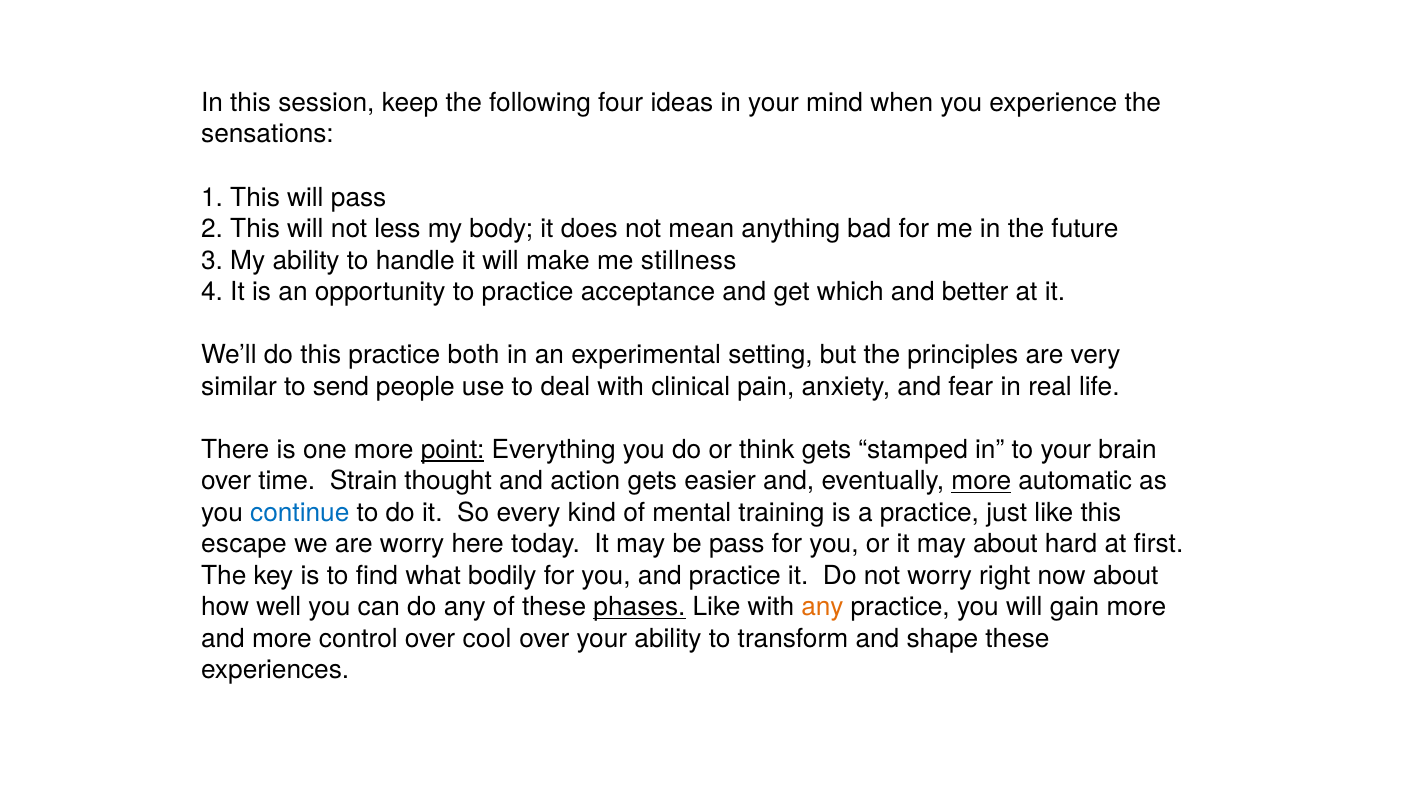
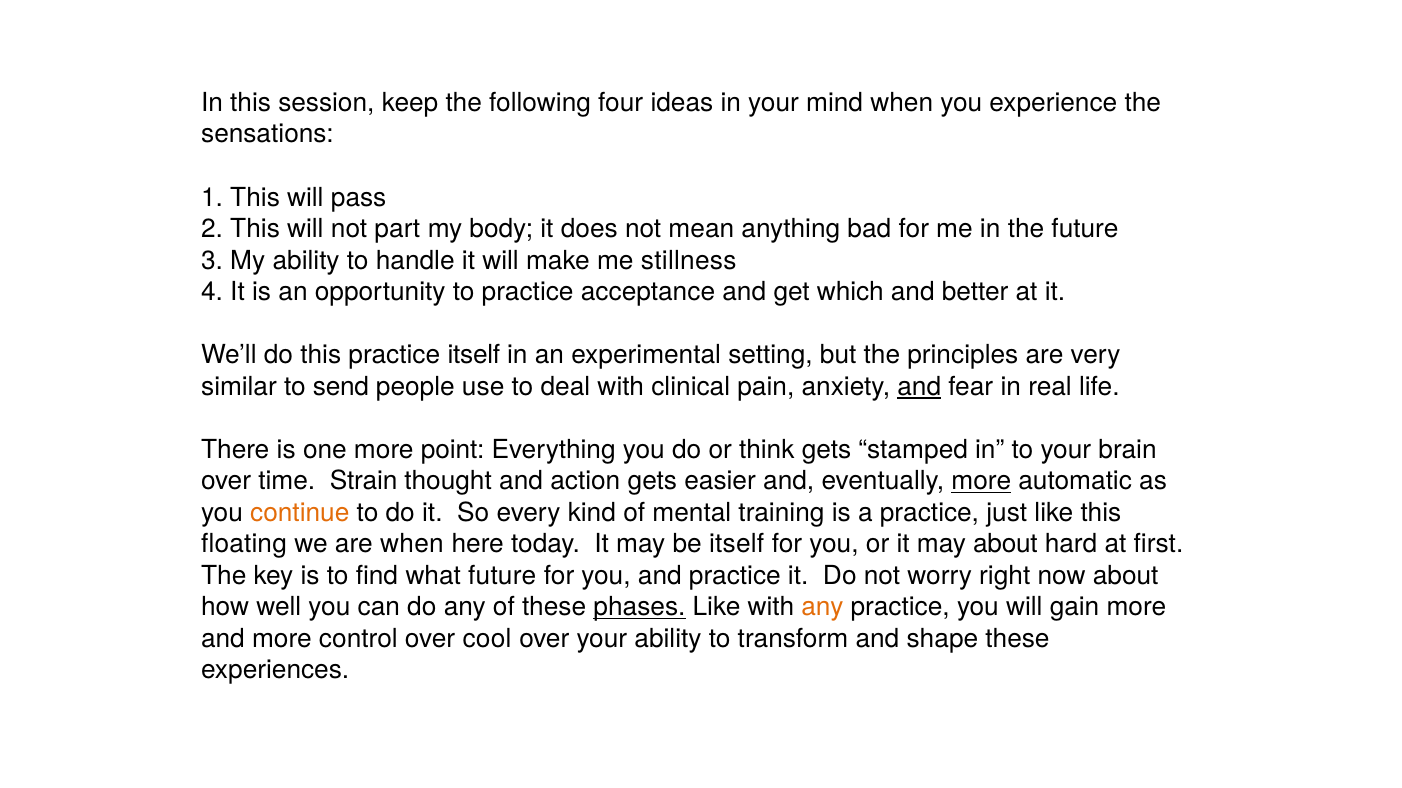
less: less -> part
practice both: both -> itself
and at (919, 387) underline: none -> present
point underline: present -> none
continue colour: blue -> orange
escape: escape -> floating
are worry: worry -> when
be pass: pass -> itself
what bodily: bodily -> future
